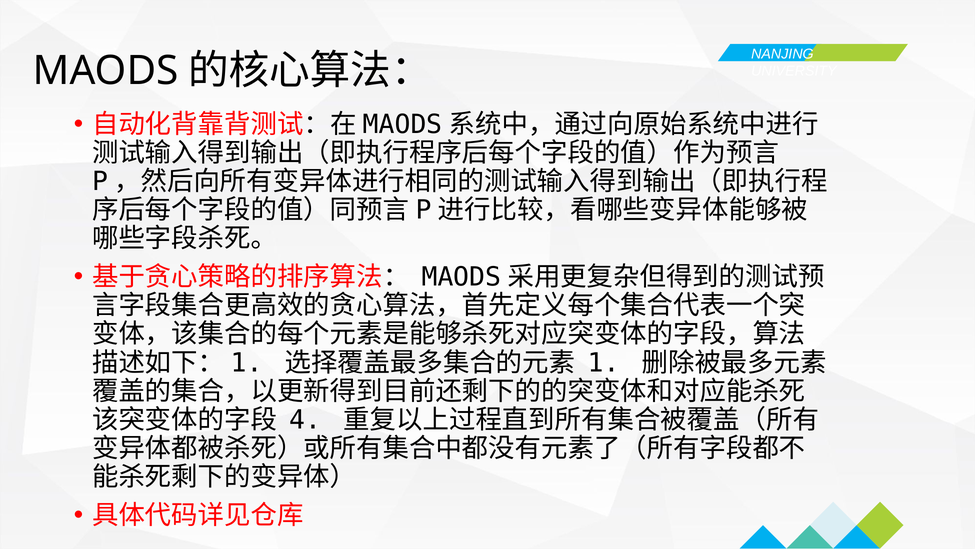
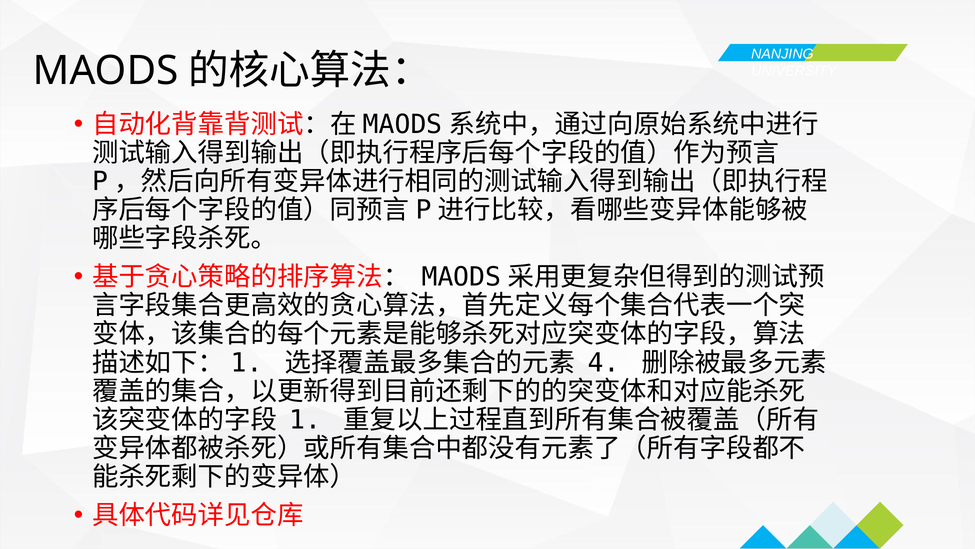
1: 1 -> 4
4: 4 -> 1
